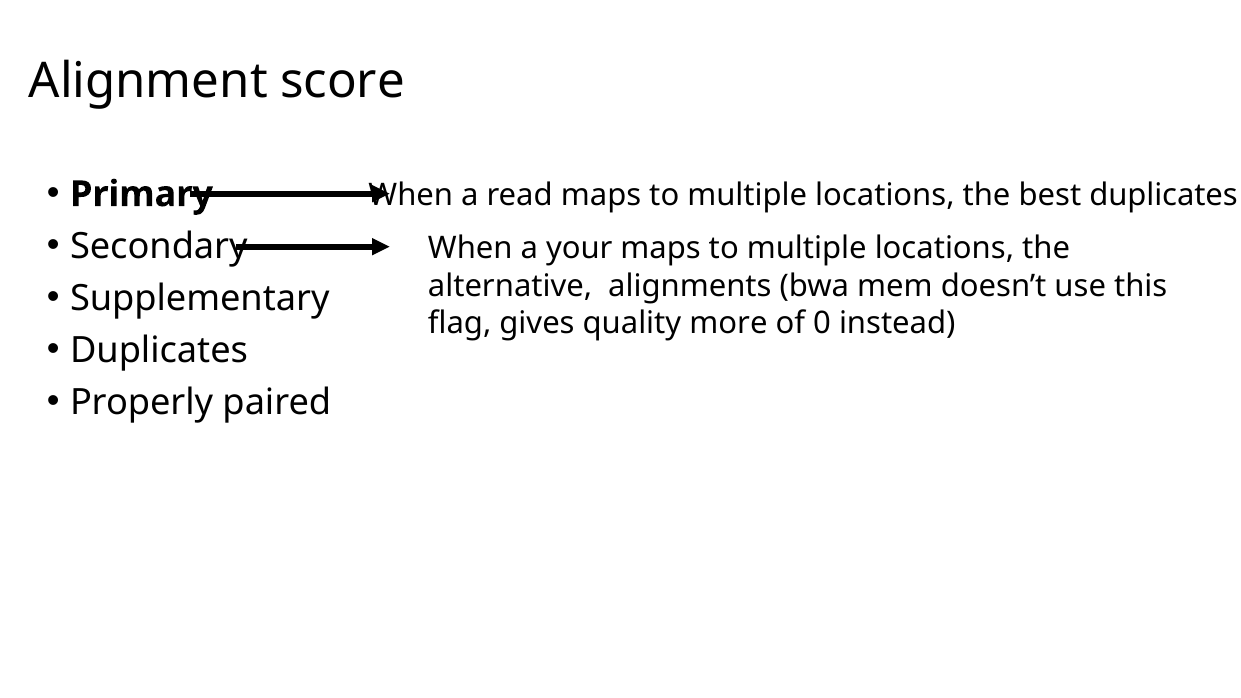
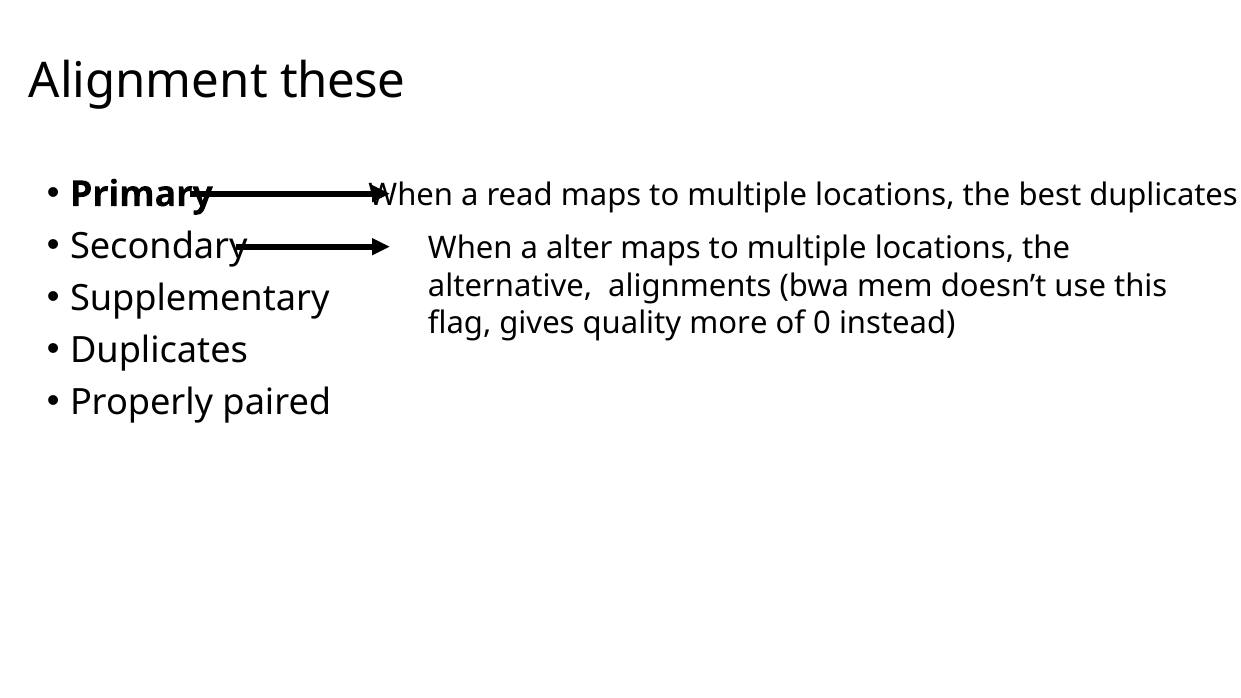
score: score -> these
your: your -> alter
